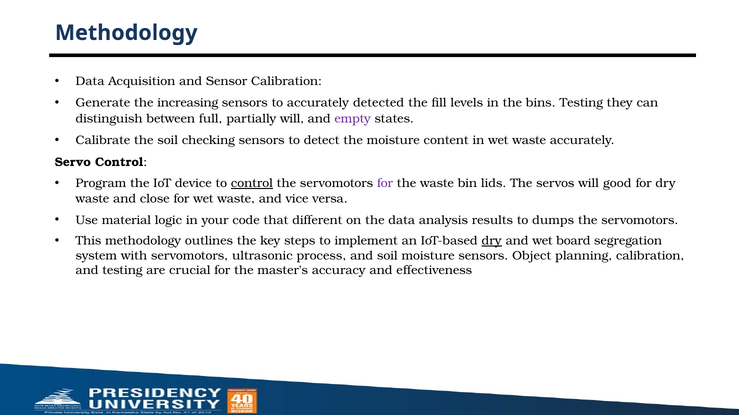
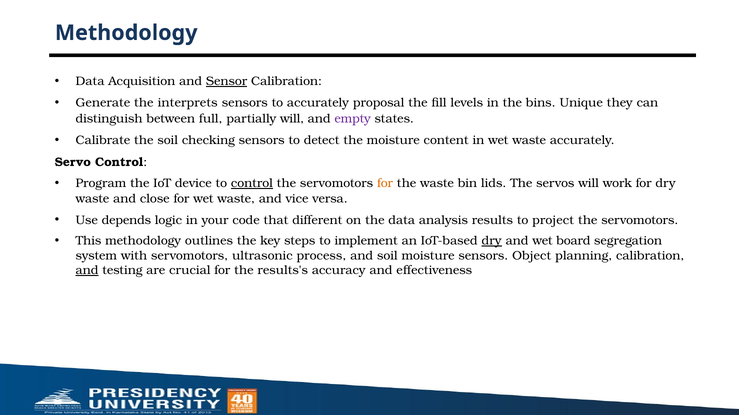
Sensor underline: none -> present
increasing: increasing -> interprets
detected: detected -> proposal
bins Testing: Testing -> Unique
for at (385, 183) colour: purple -> orange
good: good -> work
material: material -> depends
dumps: dumps -> project
and at (87, 271) underline: none -> present
master's: master's -> results's
